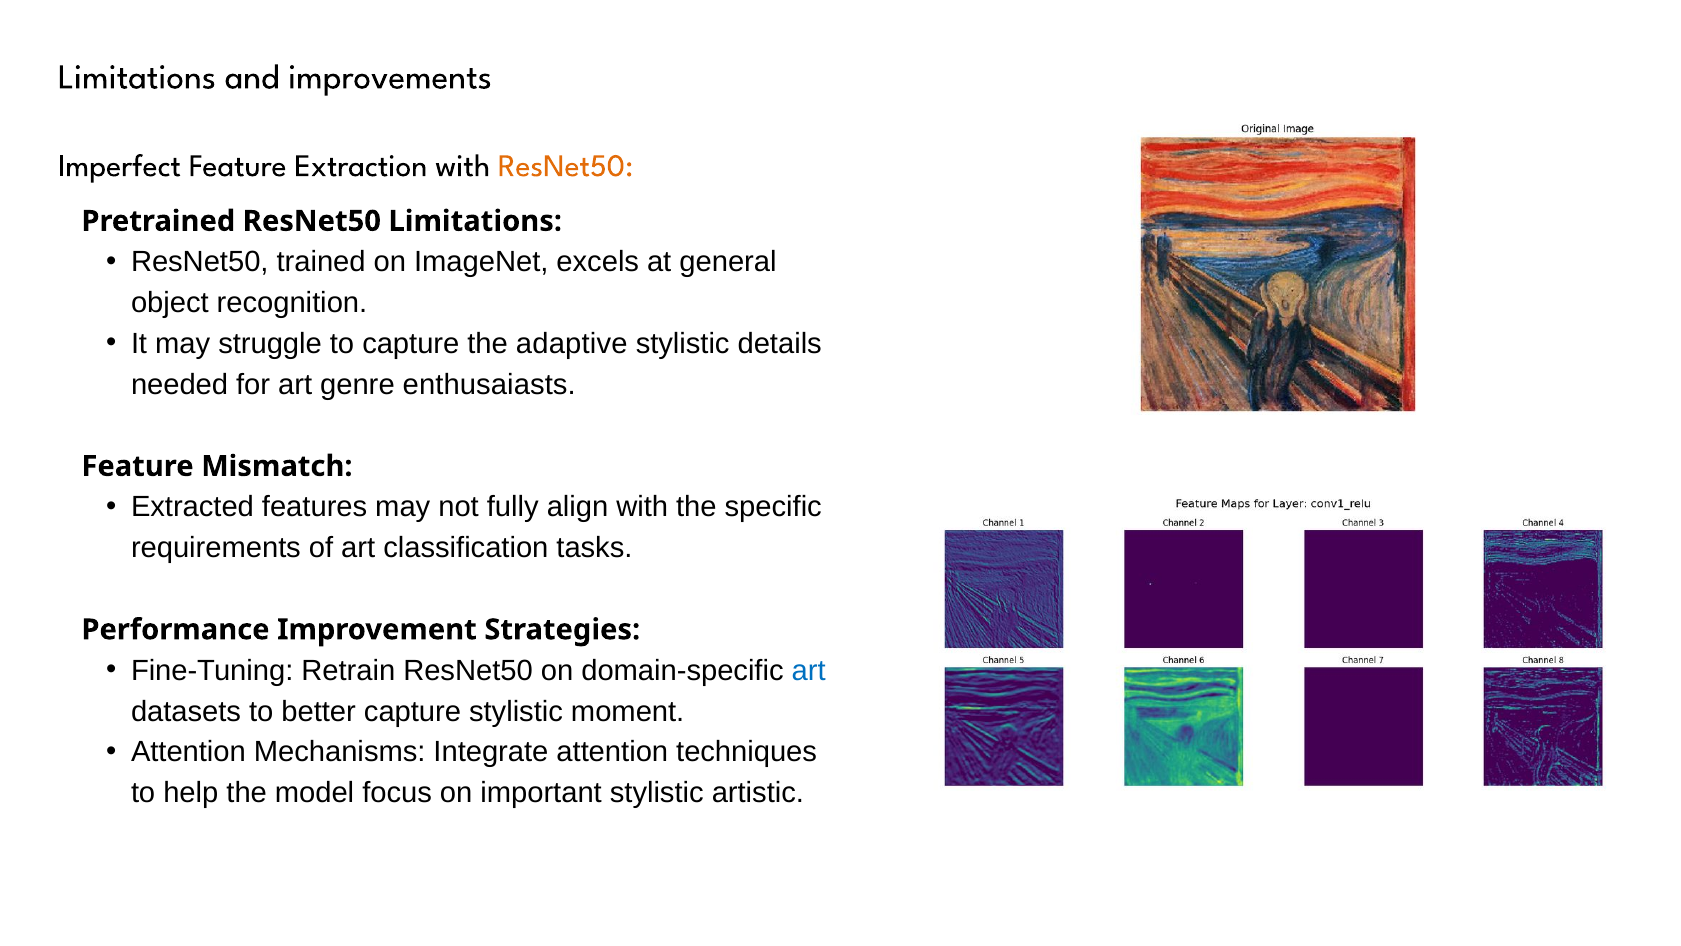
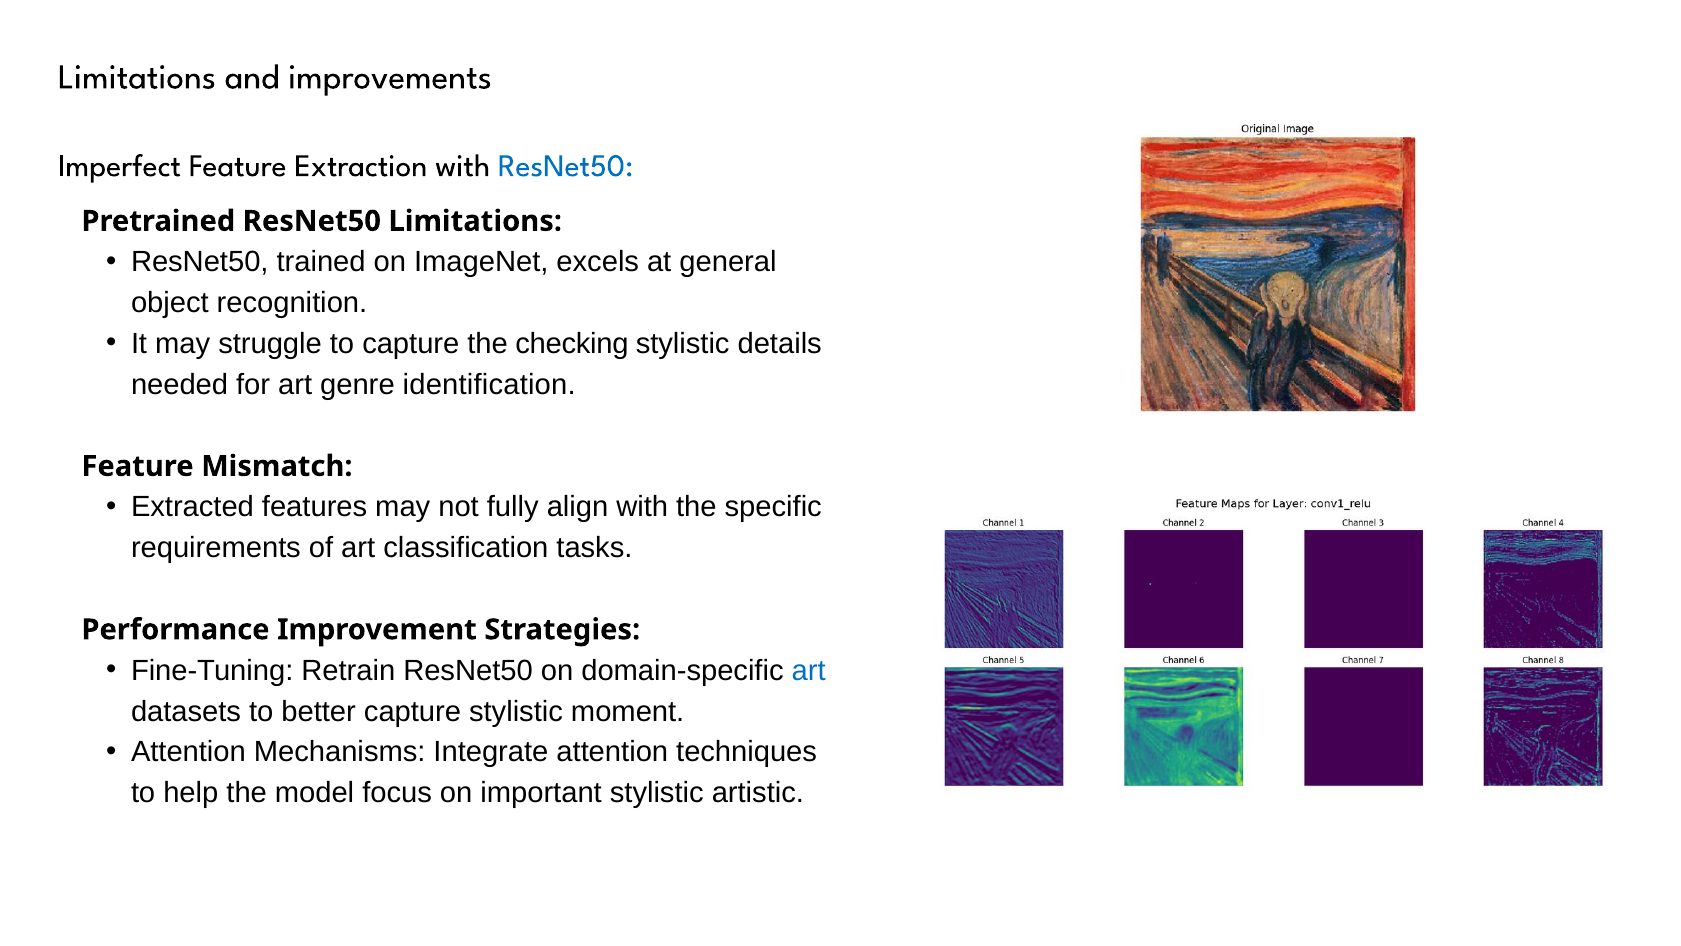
ResNet50 at (566, 166) colour: orange -> blue
adaptive: adaptive -> checking
enthusaiasts: enthusaiasts -> identification
